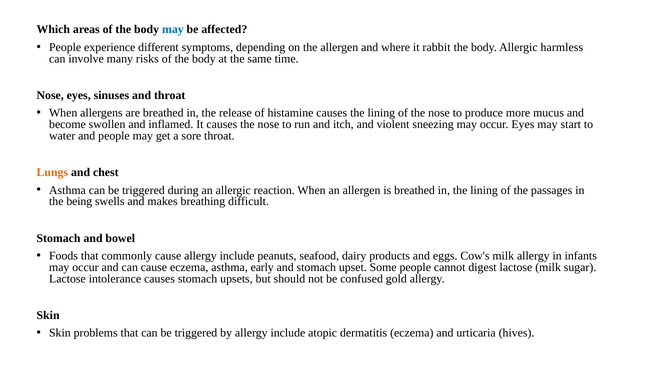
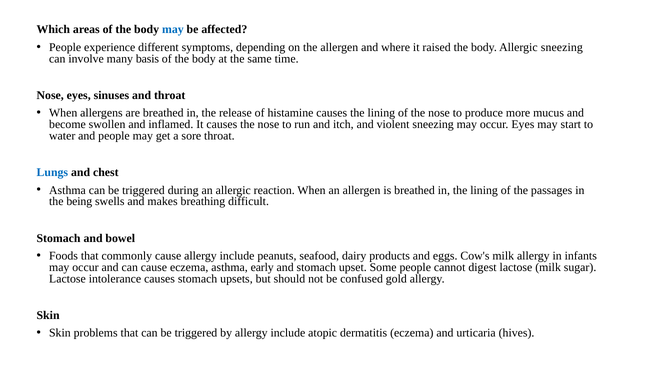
rabbit: rabbit -> raised
Allergic harmless: harmless -> sneezing
risks: risks -> basis
Lungs colour: orange -> blue
